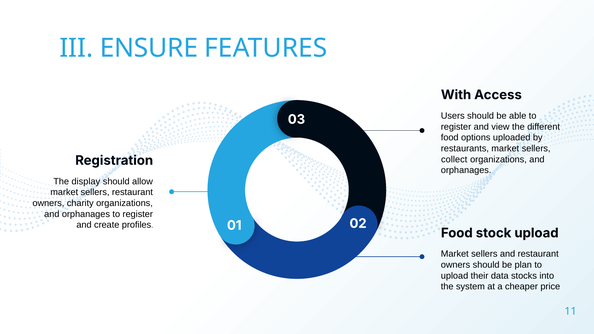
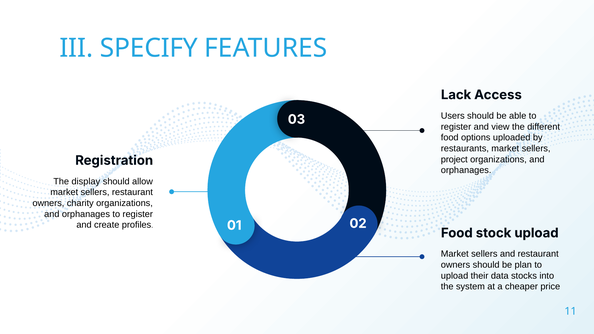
ENSURE: ENSURE -> SPECIFY
With: With -> Lack
collect: collect -> project
